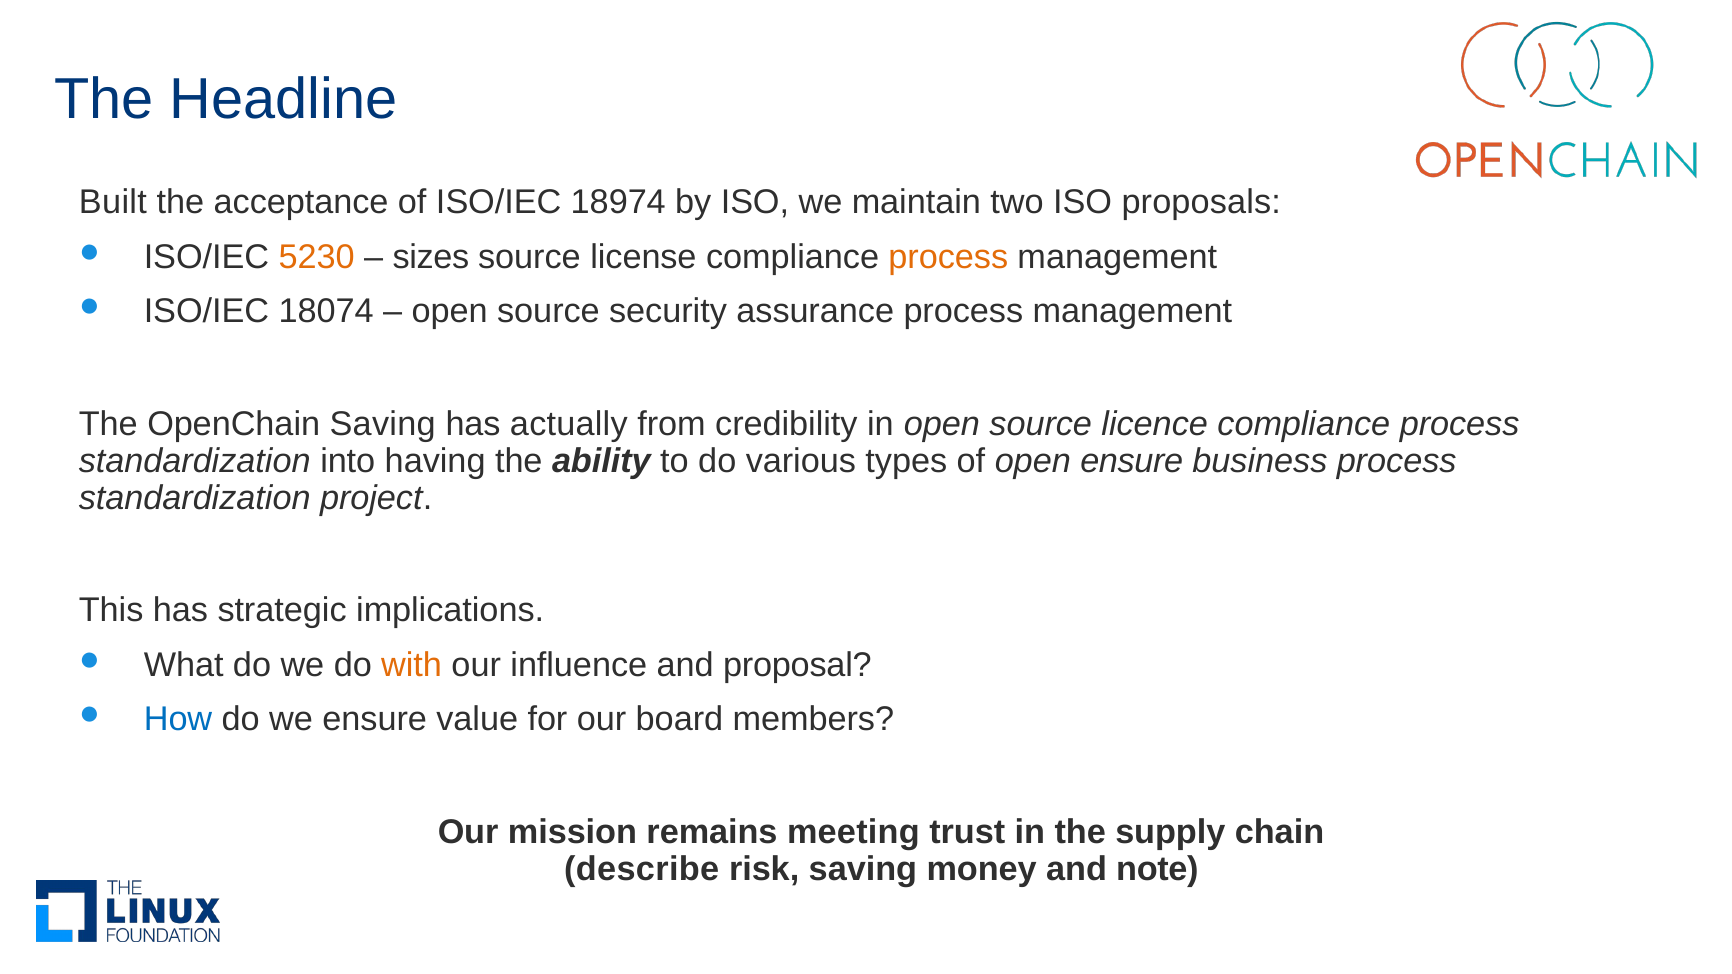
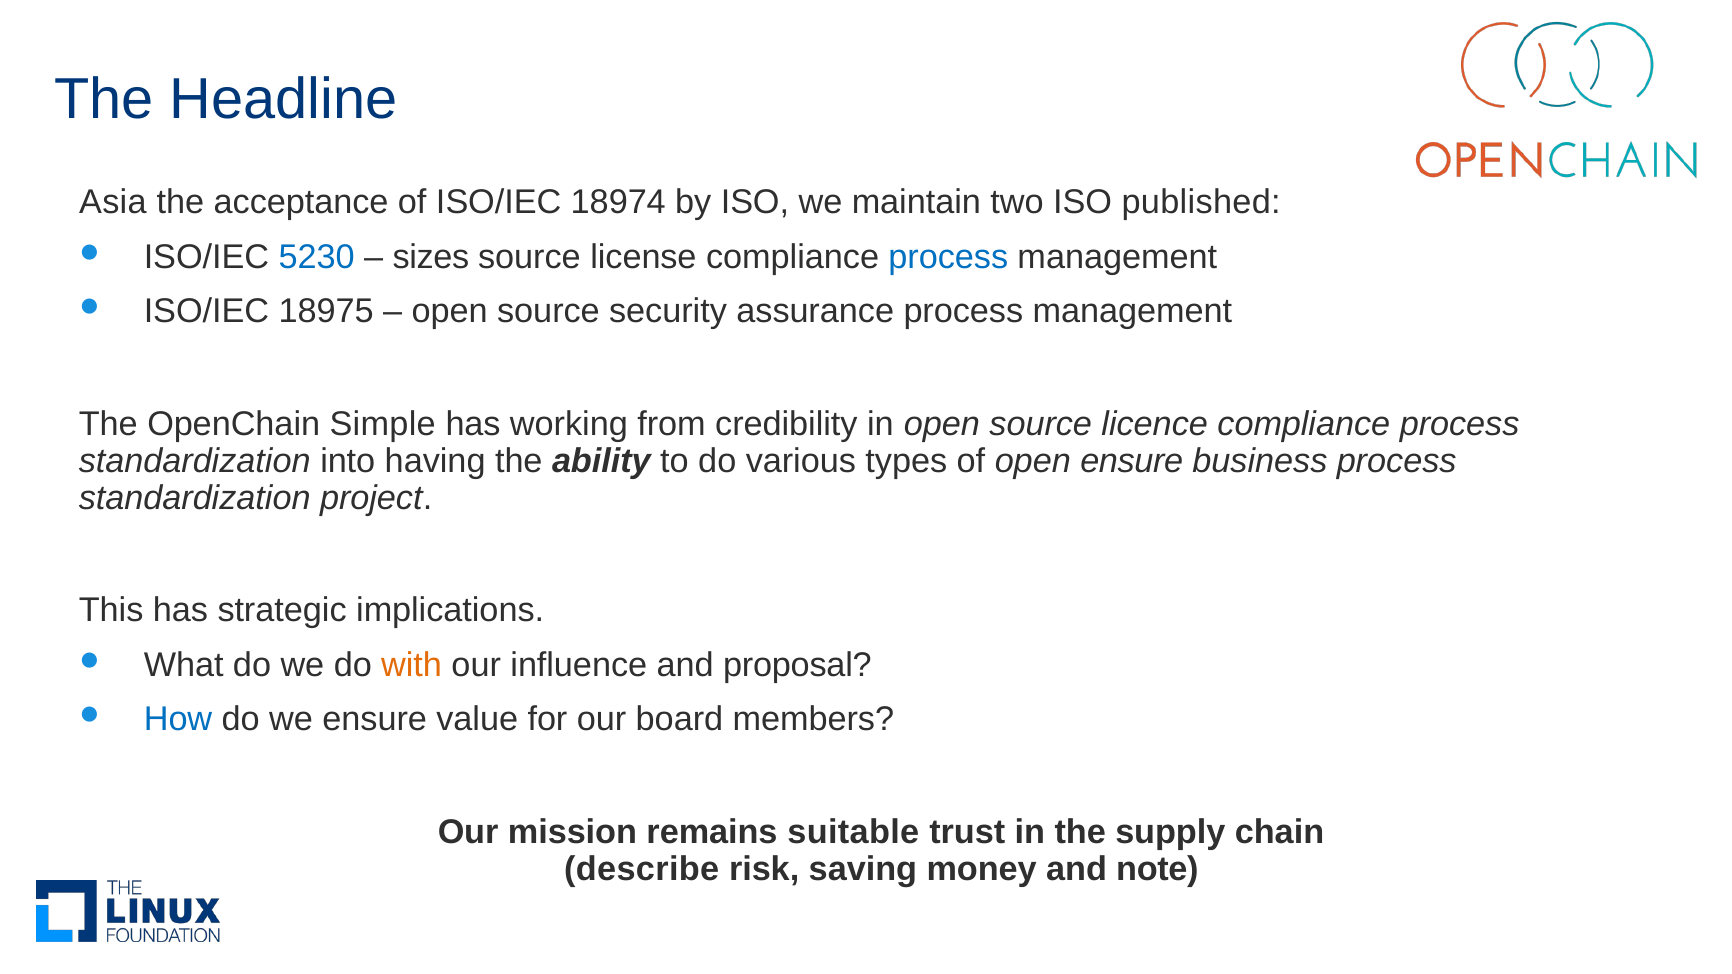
Built: Built -> Asia
proposals: proposals -> published
5230 colour: orange -> blue
process at (948, 257) colour: orange -> blue
18074: 18074 -> 18975
OpenChain Saving: Saving -> Simple
actually: actually -> working
meeting: meeting -> suitable
